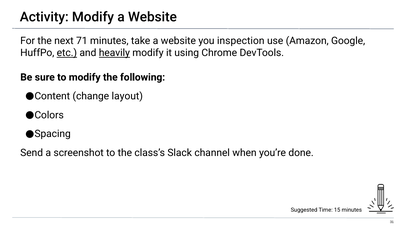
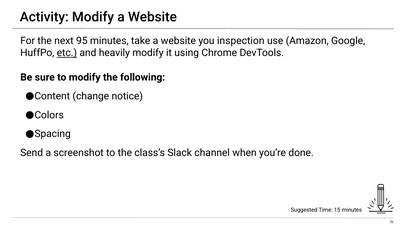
71: 71 -> 95
heavily underline: present -> none
layout: layout -> notice
